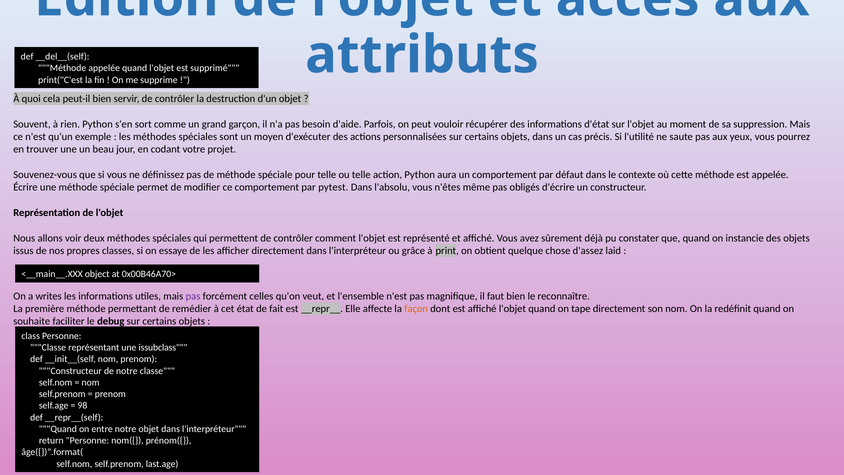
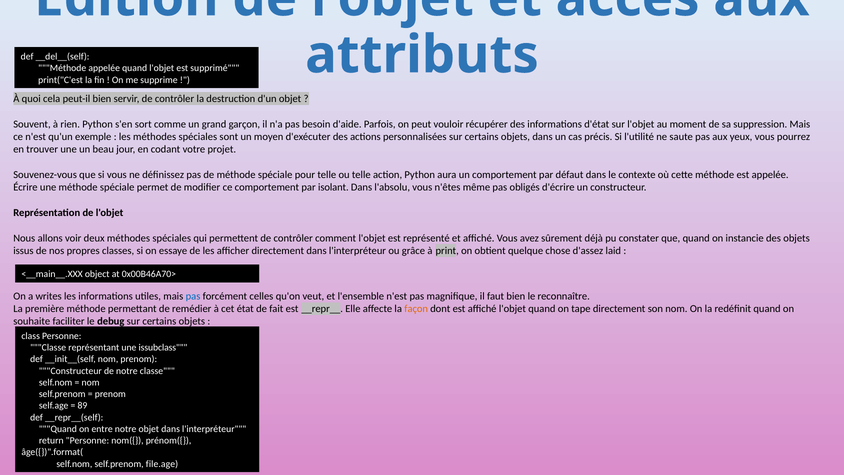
pytest: pytest -> isolant
pas at (193, 296) colour: purple -> blue
98: 98 -> 89
last.age: last.age -> file.age
